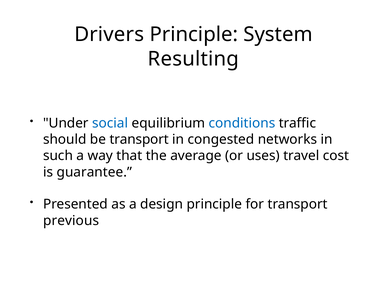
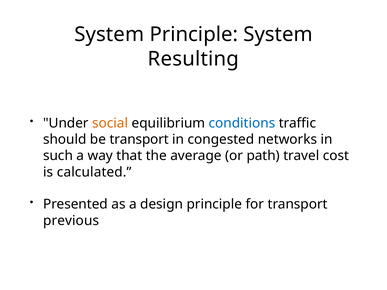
Drivers at (109, 35): Drivers -> System
social colour: blue -> orange
uses: uses -> path
guarantee: guarantee -> calculated
